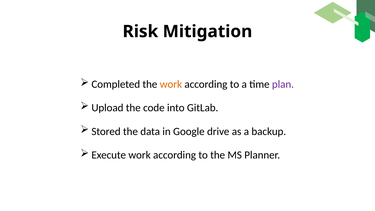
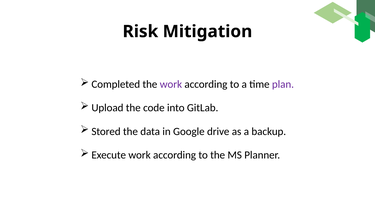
work at (171, 84) colour: orange -> purple
